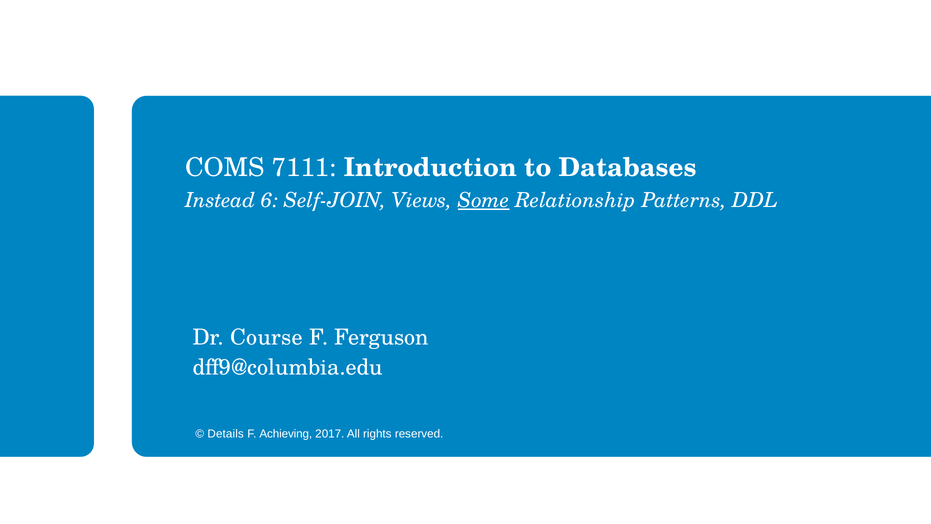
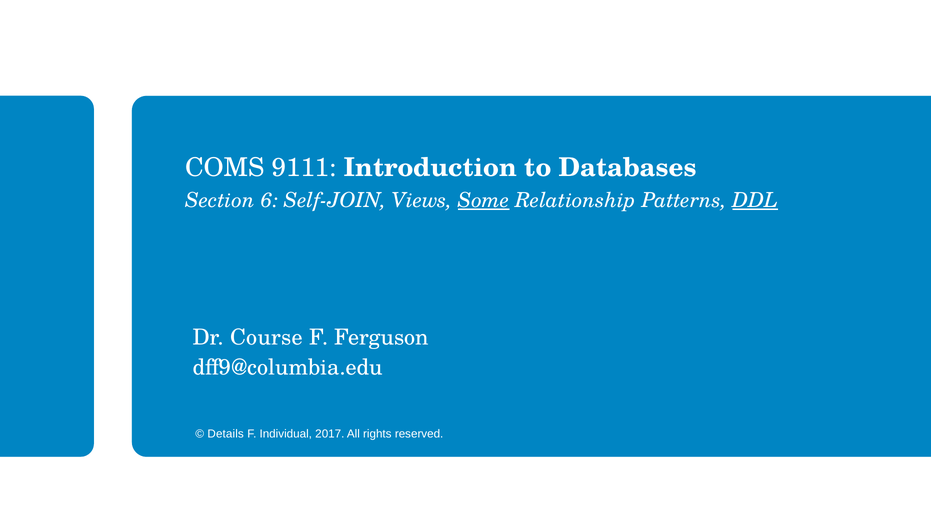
7111: 7111 -> 9111
Instead: Instead -> Section
DDL underline: none -> present
Achieving: Achieving -> Individual
